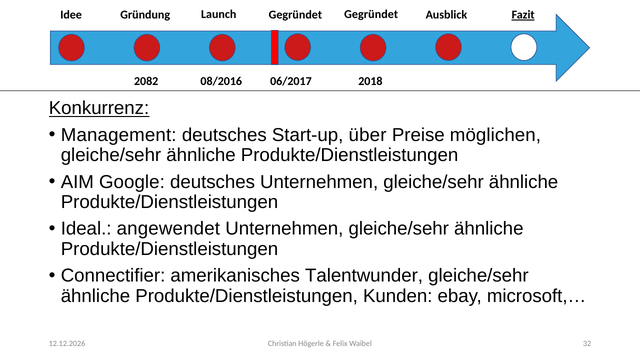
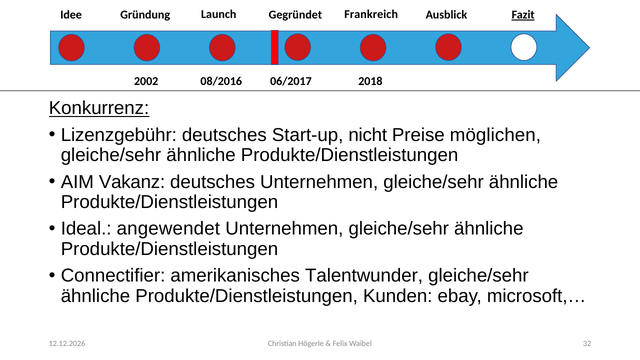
Gegründet at (371, 14): Gegründet -> Frankreich
2082: 2082 -> 2002
Management: Management -> Lizenzgebühr
über: über -> nicht
Google: Google -> Vakanz
